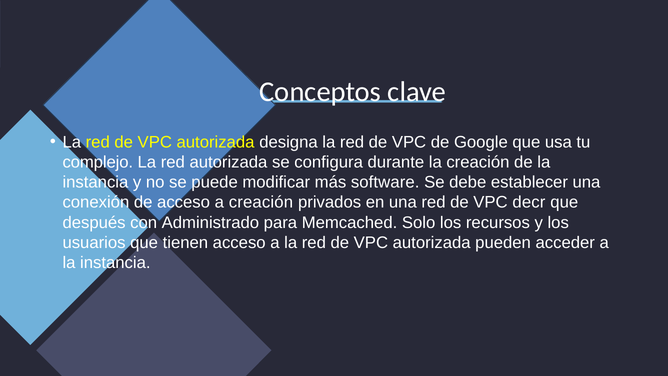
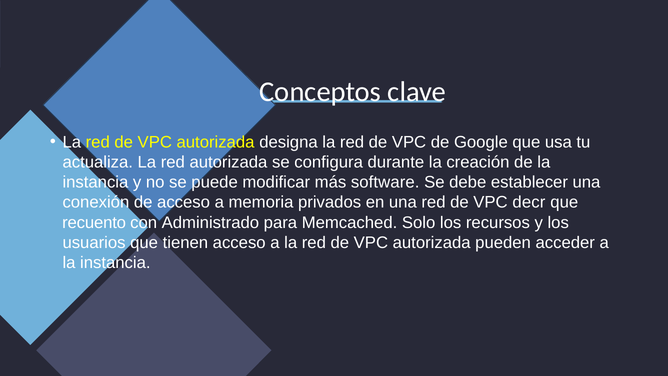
complejo: complejo -> actualiza
a creación: creación -> memoria
después: después -> recuento
